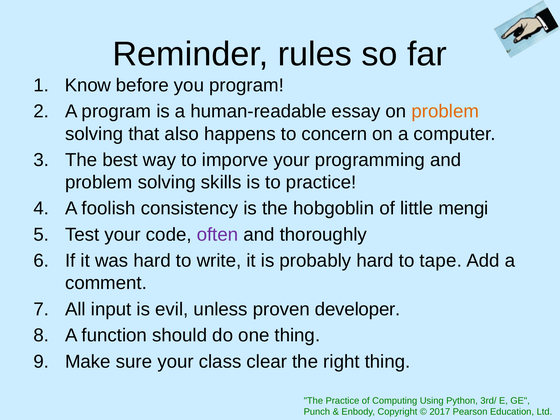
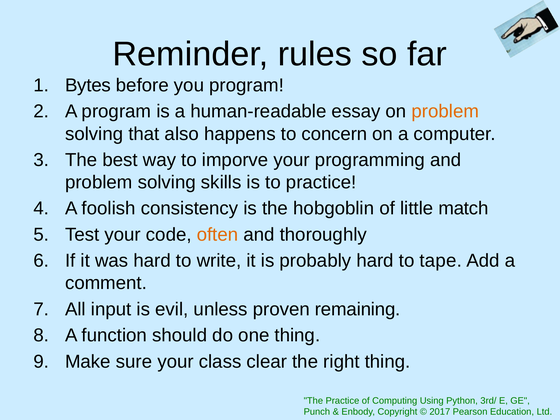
Know: Know -> Bytes
mengi: mengi -> match
often colour: purple -> orange
developer: developer -> remaining
